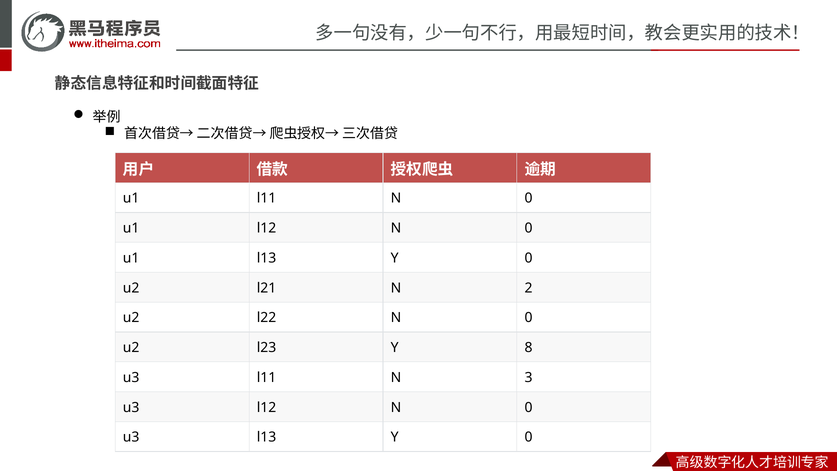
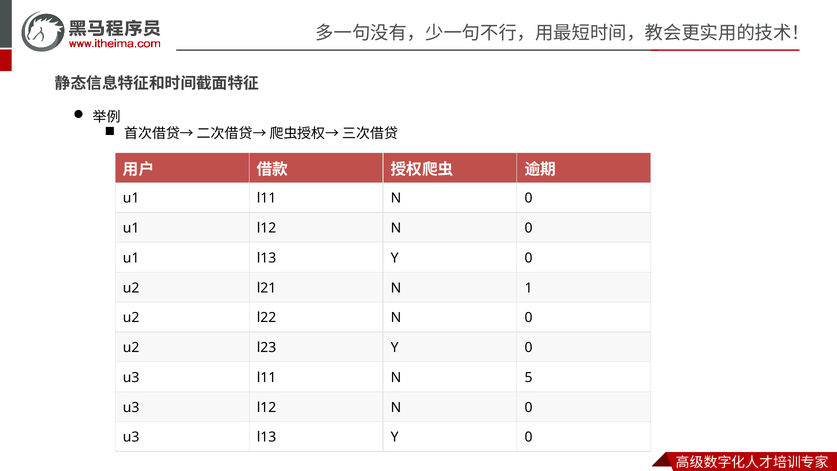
2: 2 -> 1
l23 Y 8: 8 -> 0
3: 3 -> 5
